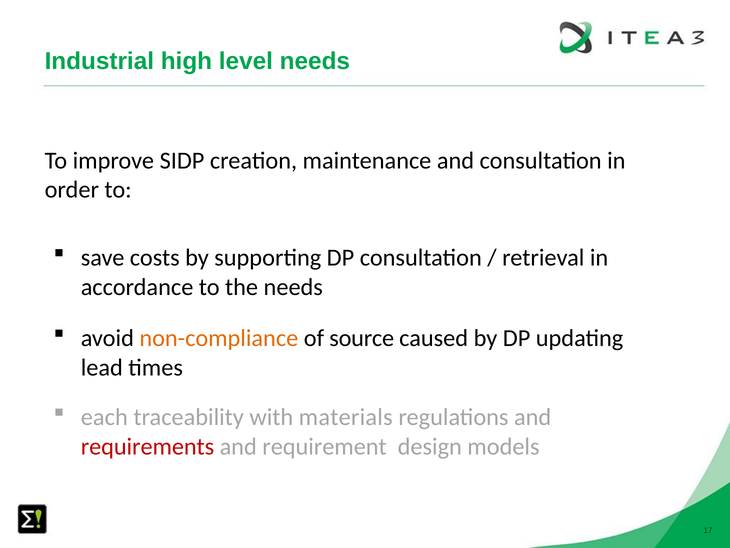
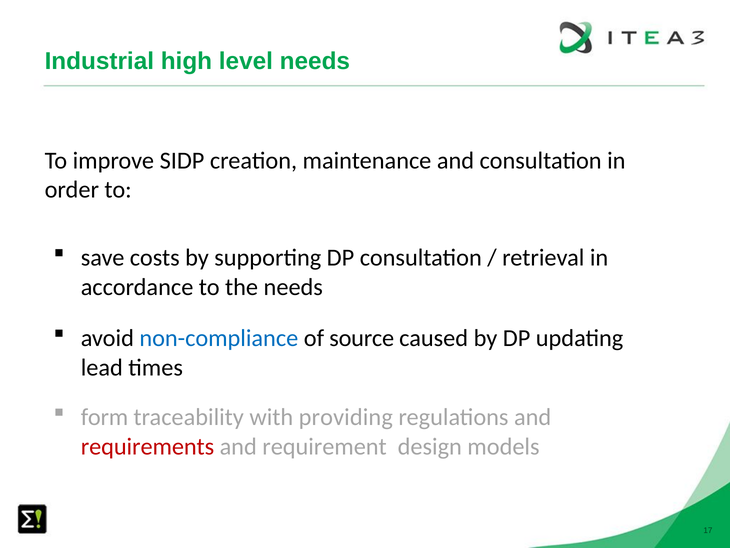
non-compliance colour: orange -> blue
each: each -> form
materials: materials -> providing
